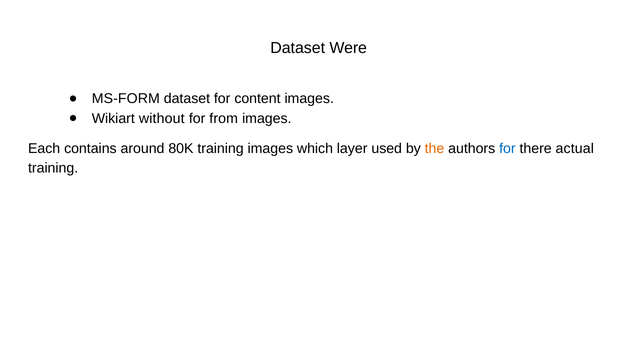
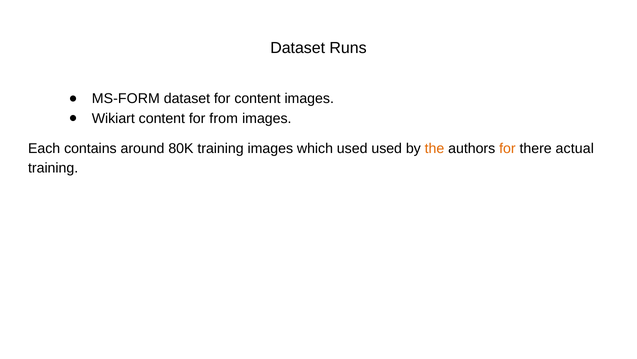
Were: Were -> Runs
Wikiart without: without -> content
which layer: layer -> used
for at (507, 148) colour: blue -> orange
